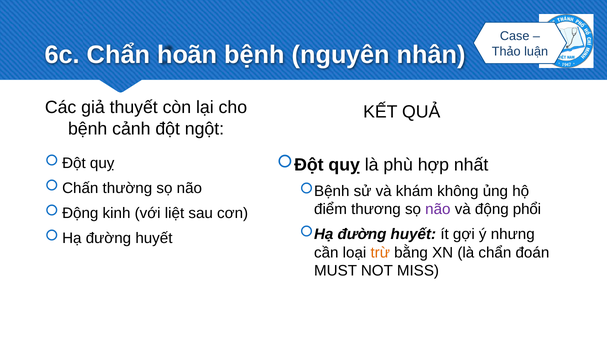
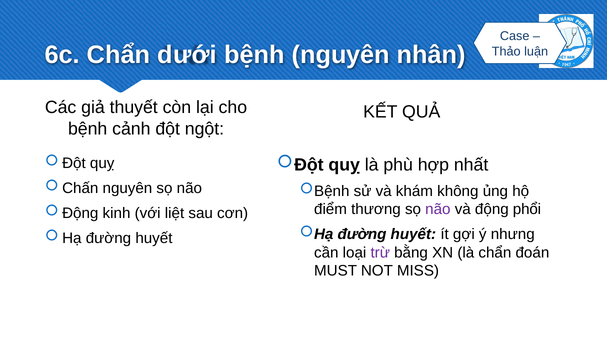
hoãn: hoãn -> dưới
thường at (127, 188): thường -> nguyên
trừ colour: orange -> purple
